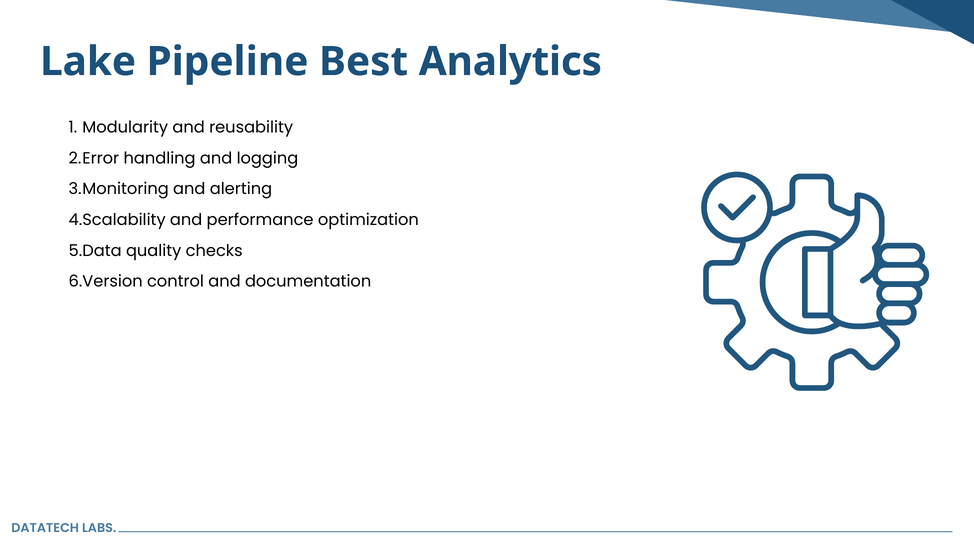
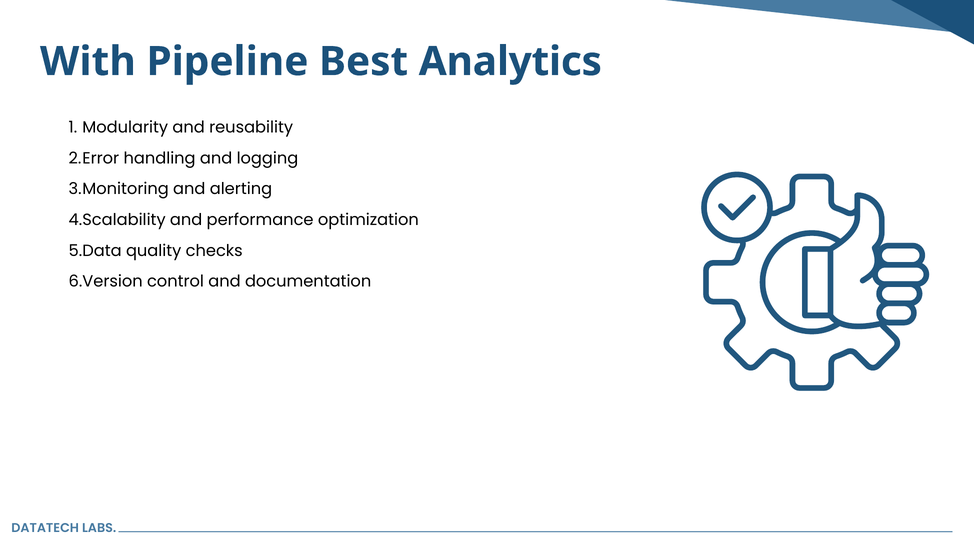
Lake: Lake -> With
